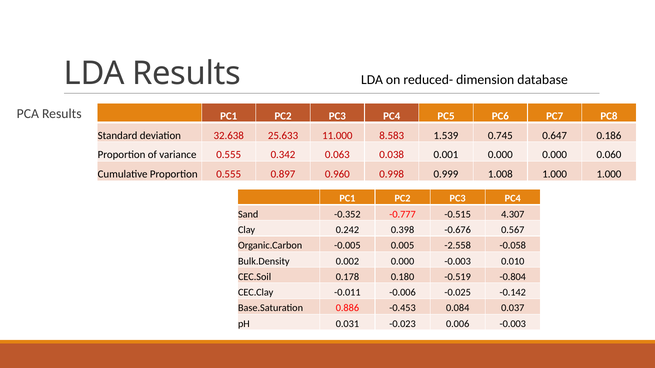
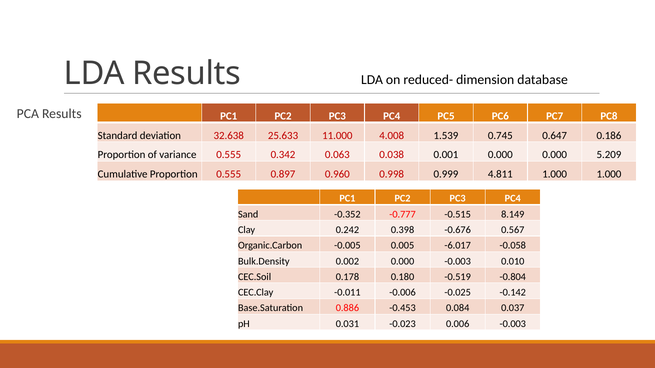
8.583: 8.583 -> 4.008
0.060: 0.060 -> 5.209
1.008: 1.008 -> 4.811
4.307: 4.307 -> 8.149
-2.558: -2.558 -> -6.017
